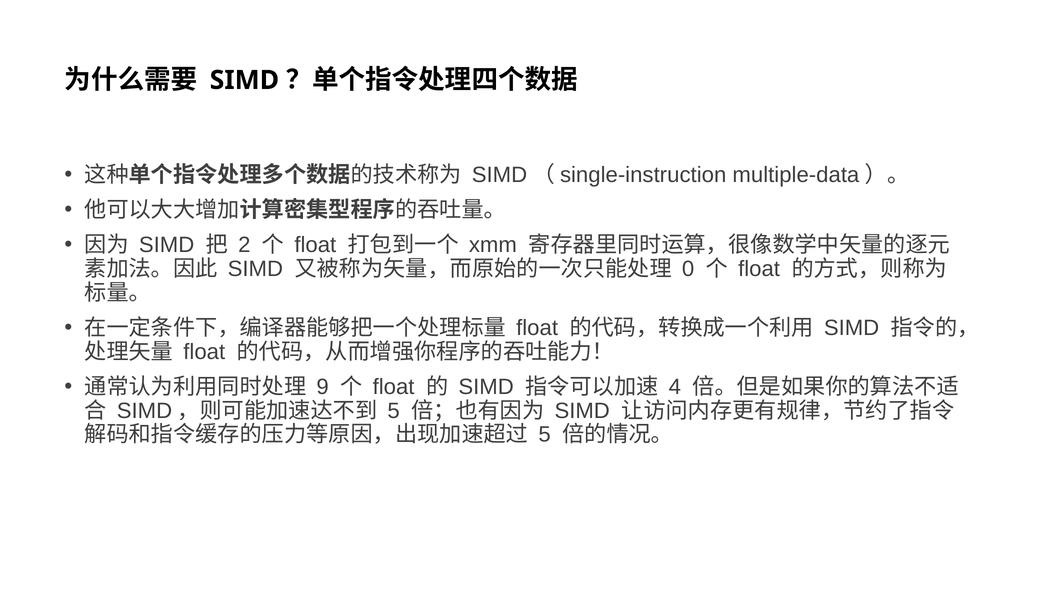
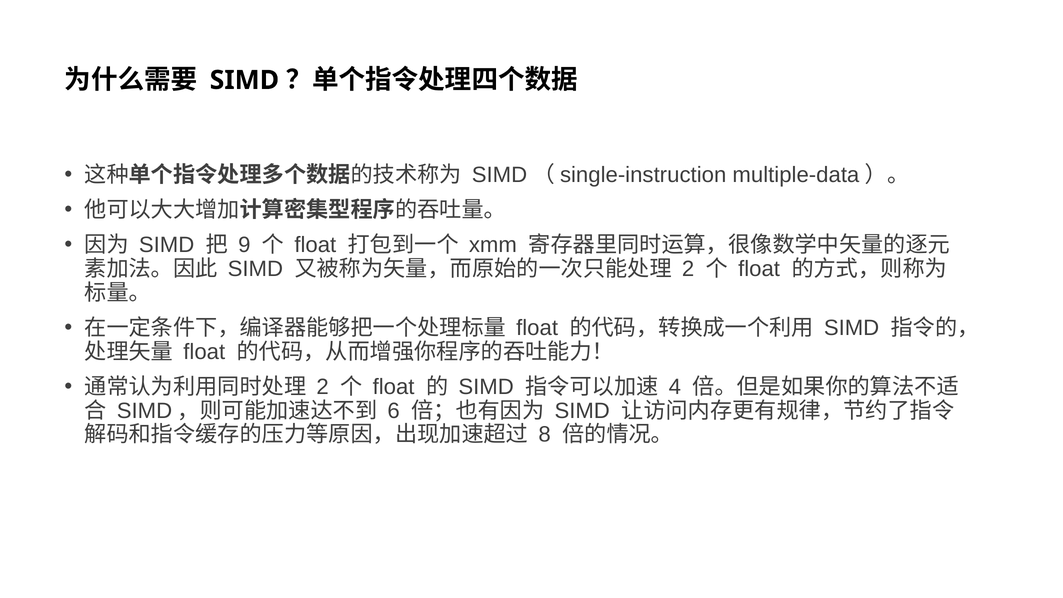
2: 2 -> 9
0 at (688, 269): 0 -> 2
9 at (323, 387): 9 -> 2
5 at (394, 411): 5 -> 6
5 at (545, 435): 5 -> 8
